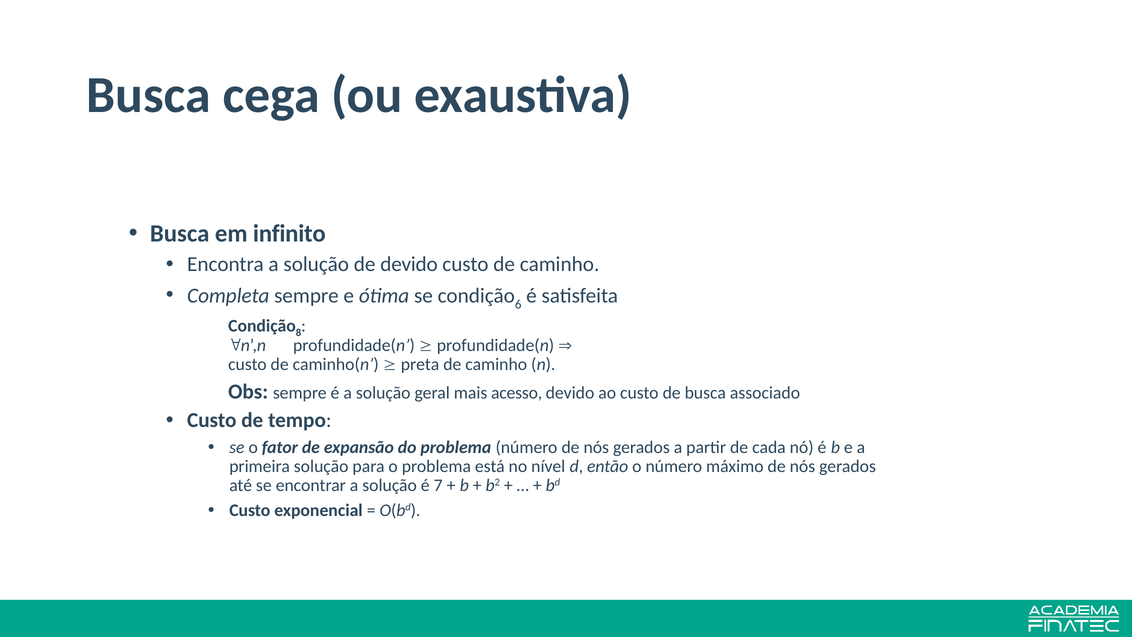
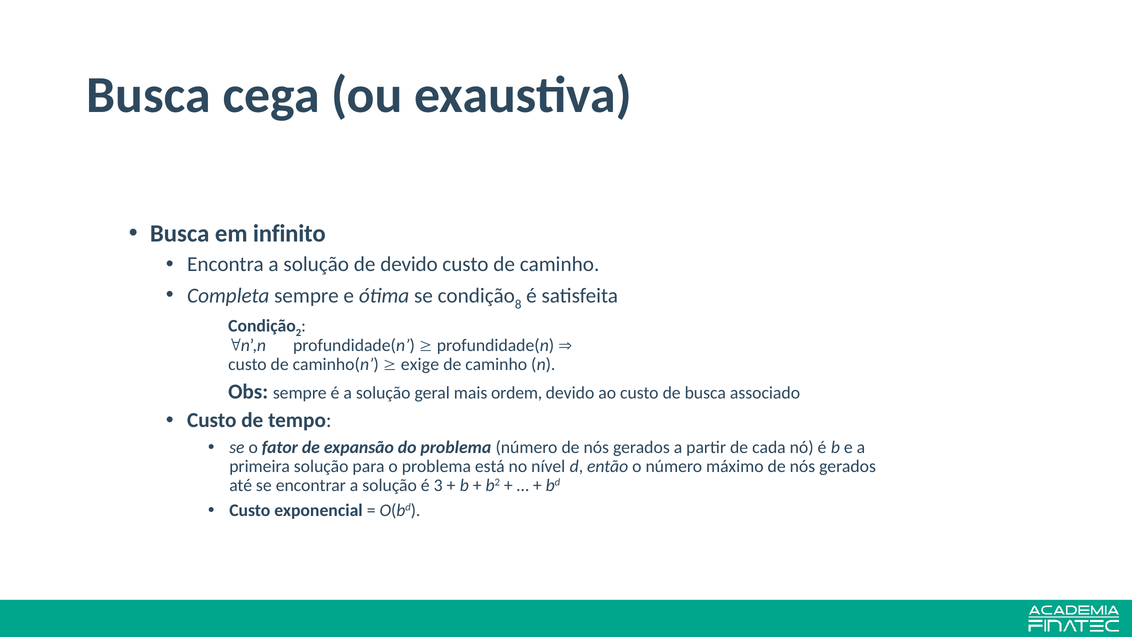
6: 6 -> 8
8: 8 -> 2
preta: preta -> exige
acesso: acesso -> ordem
7: 7 -> 3
